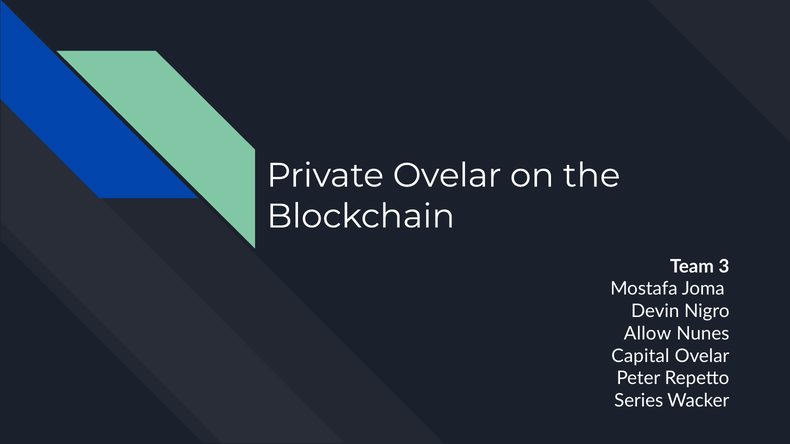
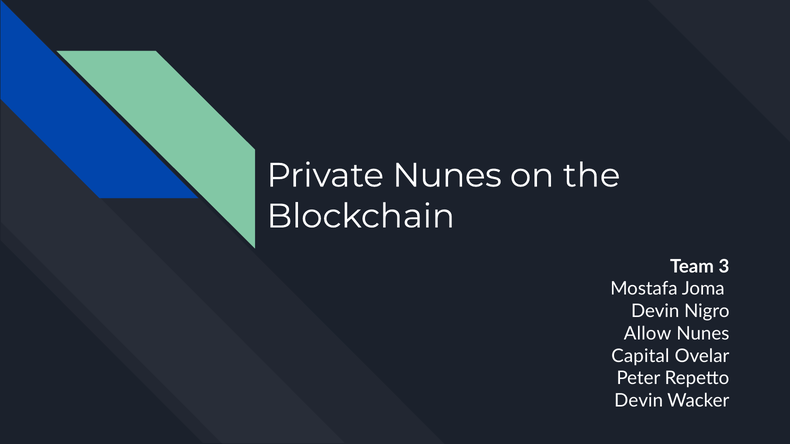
Private Ovelar: Ovelar -> Nunes
Series at (639, 401): Series -> Devin
